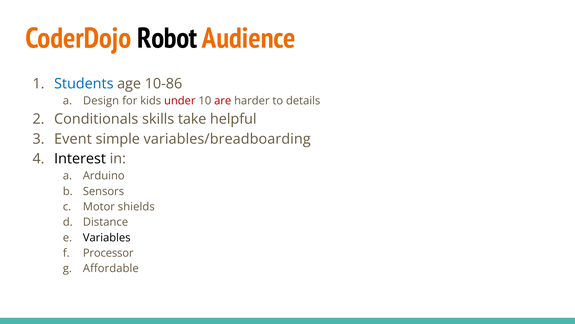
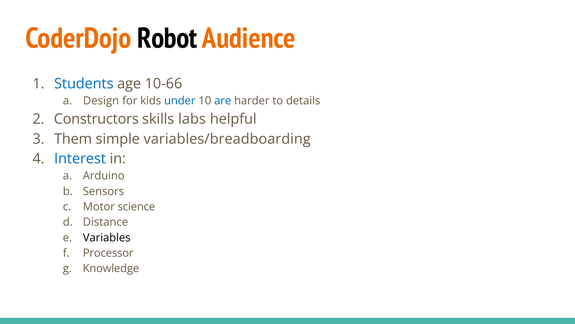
10-86: 10-86 -> 10-66
under colour: red -> blue
are colour: red -> blue
Conditionals: Conditionals -> Constructors
take: take -> labs
Event: Event -> Them
Interest colour: black -> blue
shields: shields -> science
Affordable: Affordable -> Knowledge
